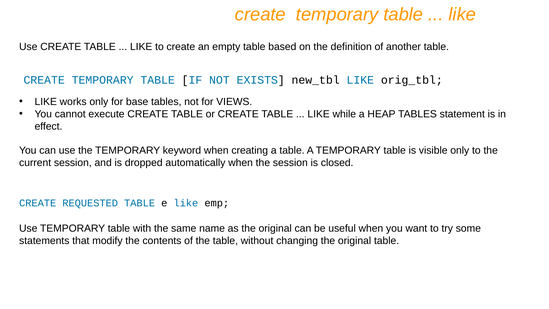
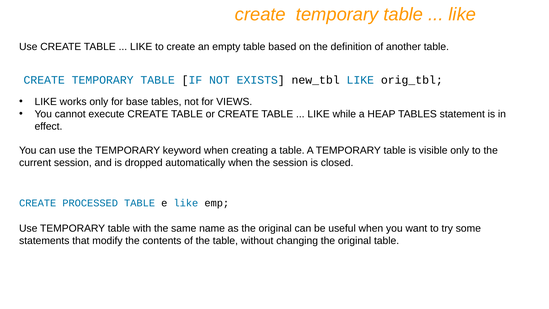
REQUESTED: REQUESTED -> PROCESSED
